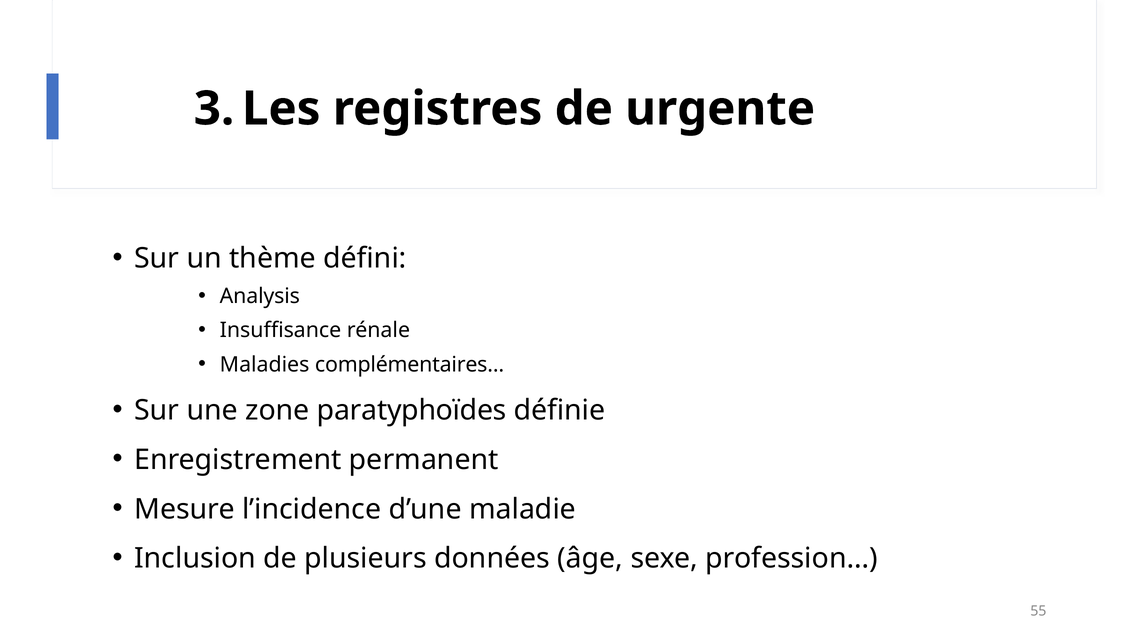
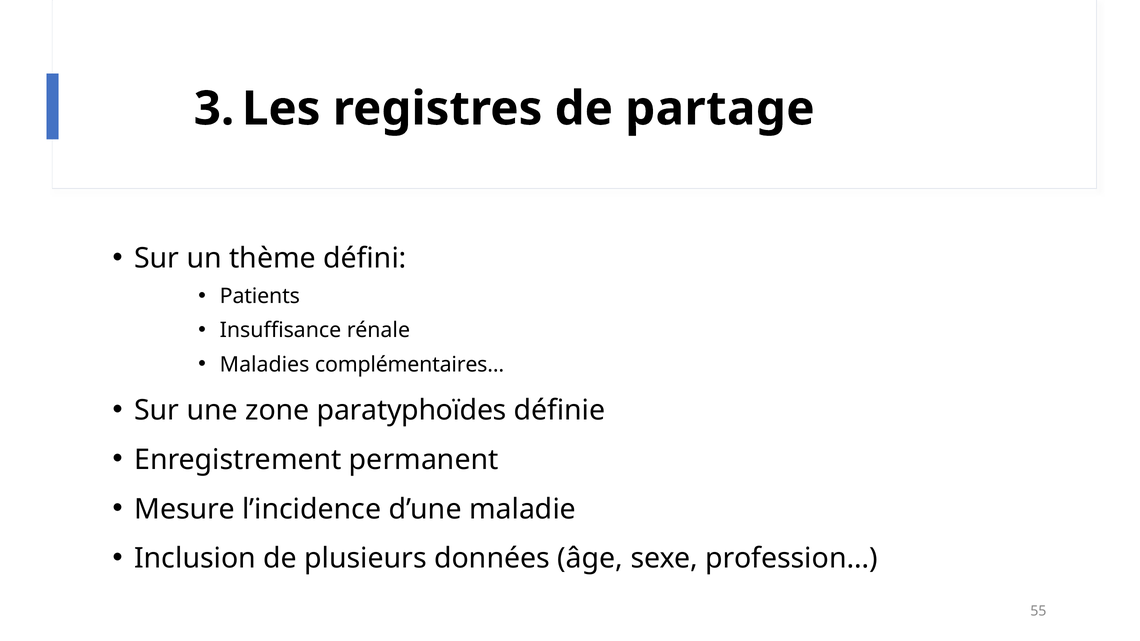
urgente: urgente -> partage
Analysis: Analysis -> Patients
